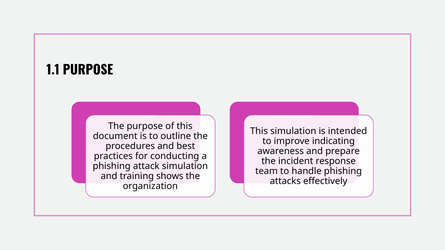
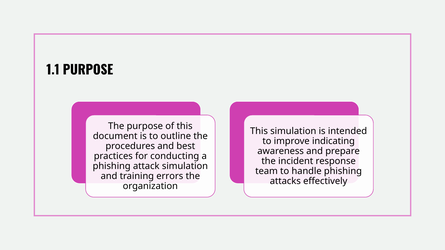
shows: shows -> errors
